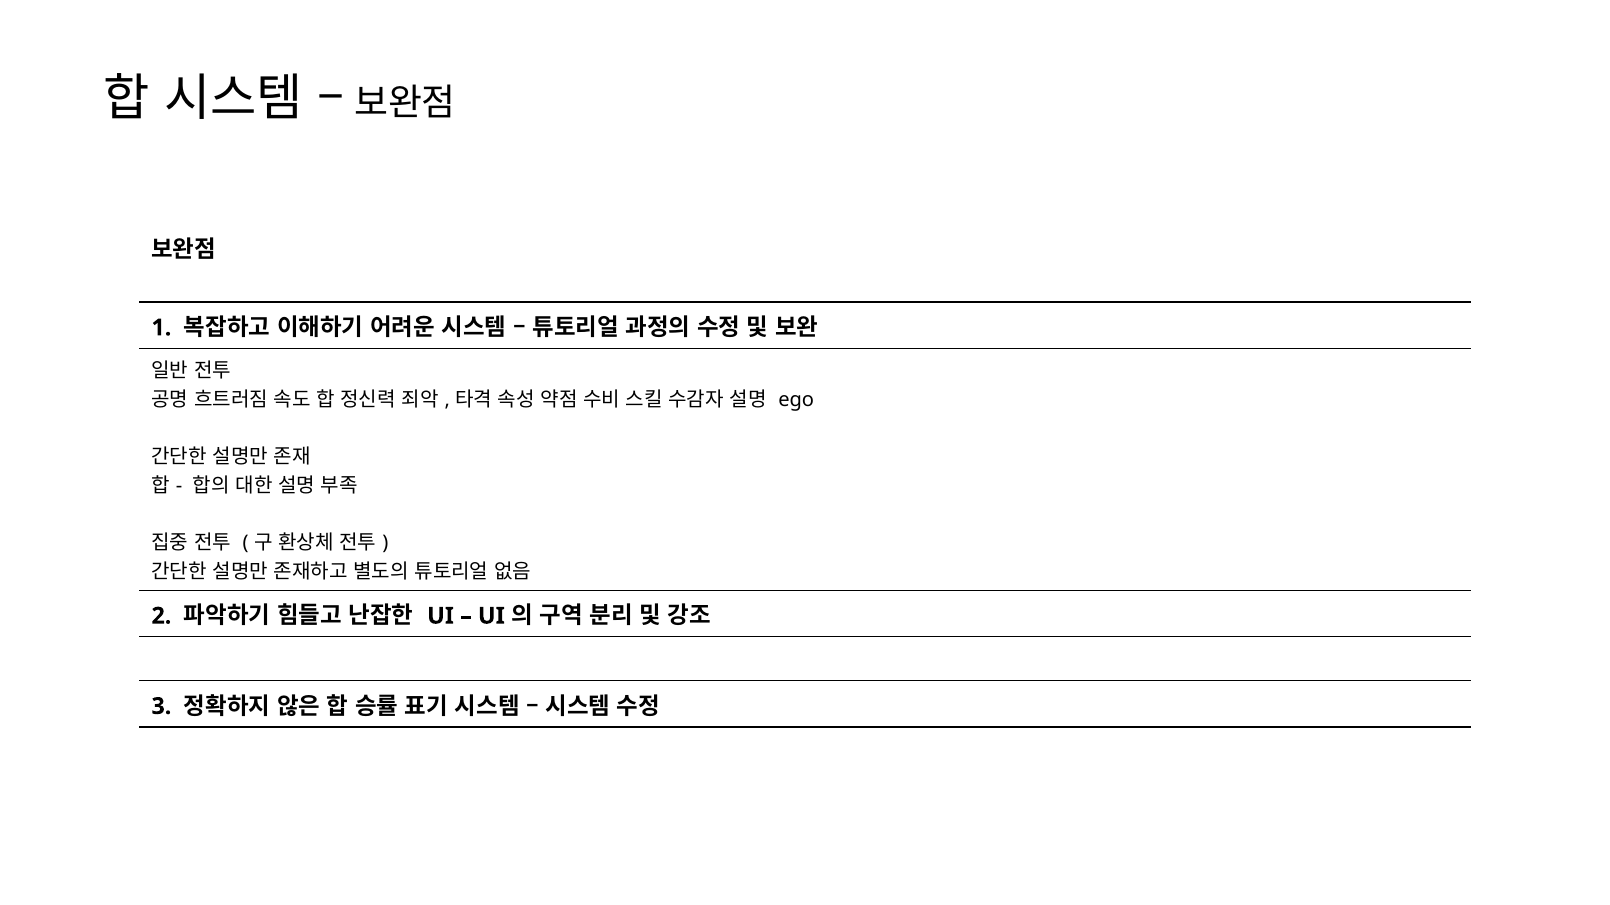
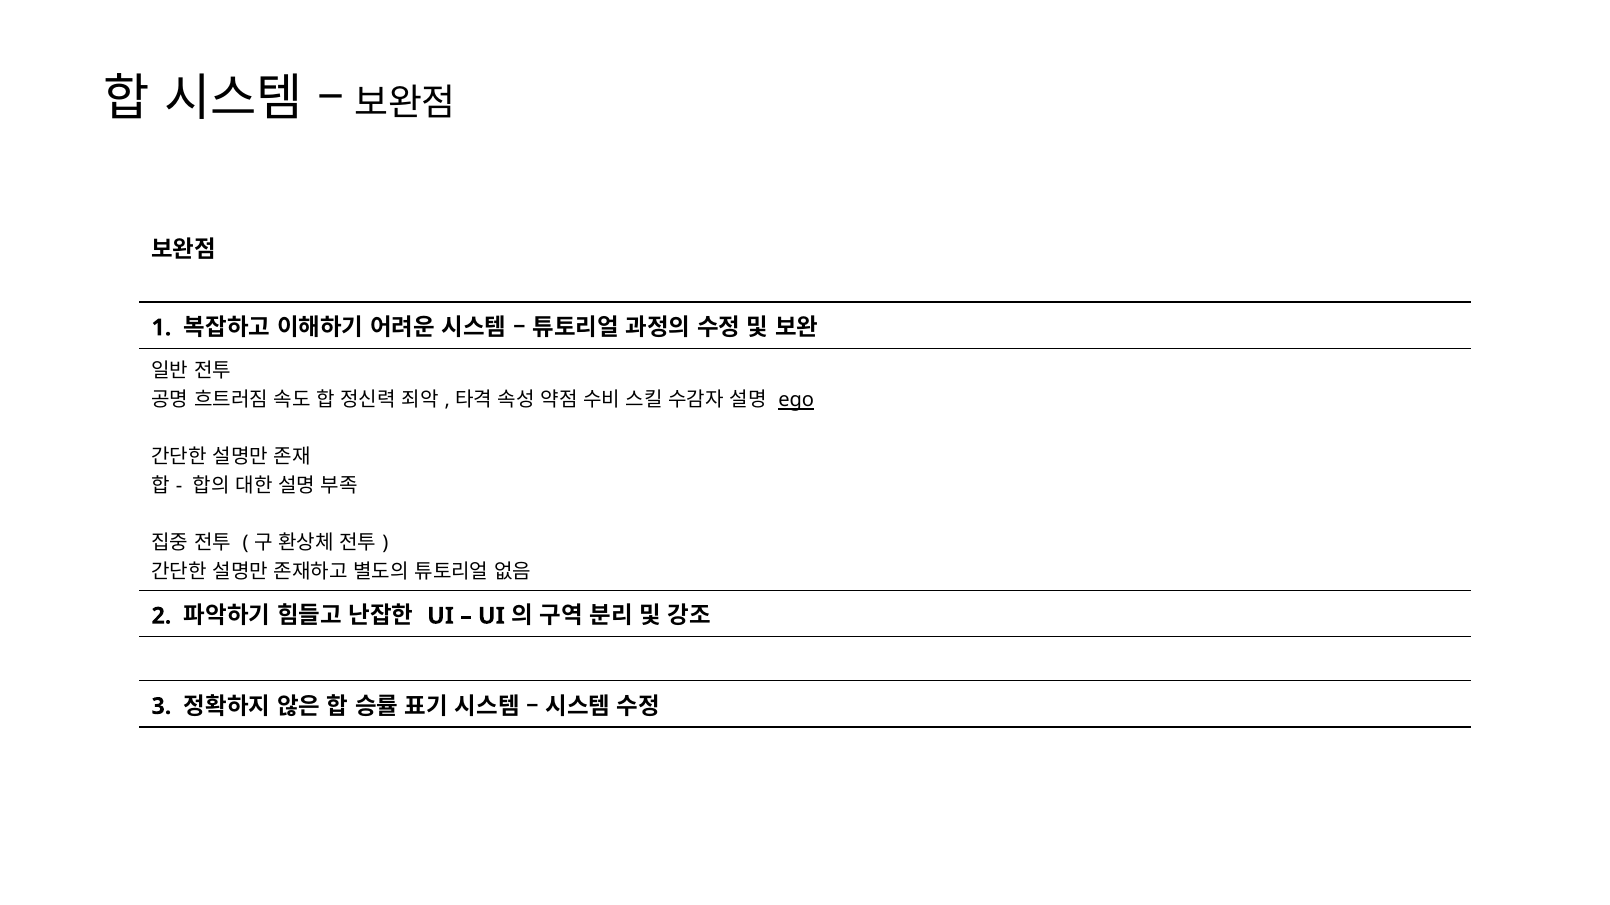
ego underline: none -> present
